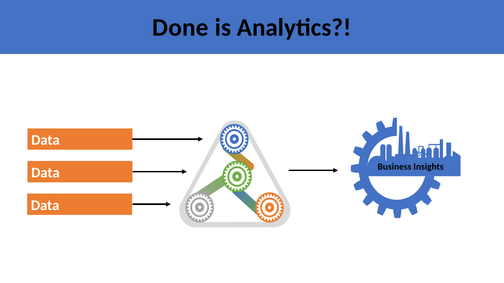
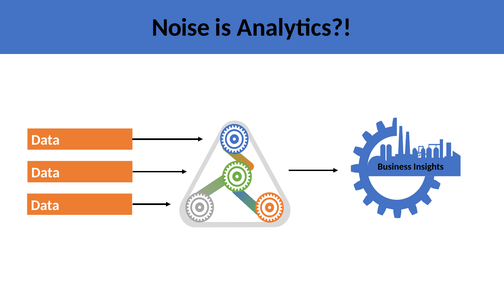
Done: Done -> Noise
